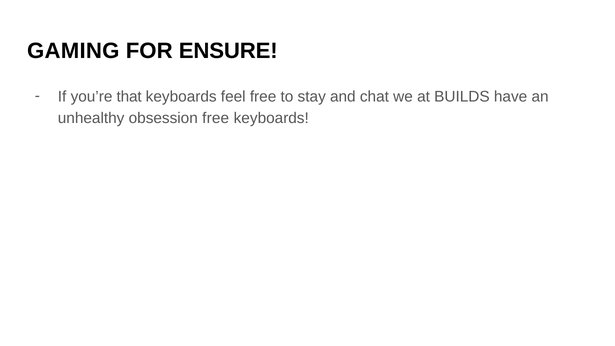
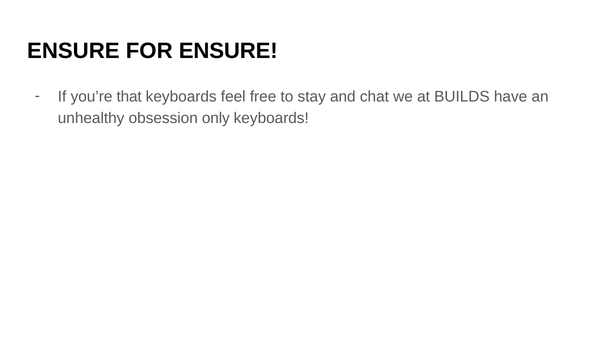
GAMING at (73, 51): GAMING -> ENSURE
obsession free: free -> only
